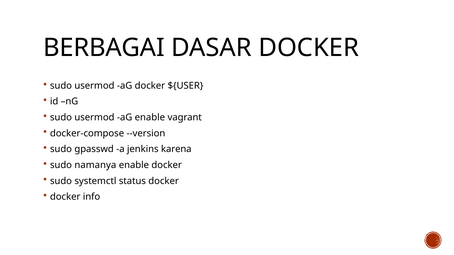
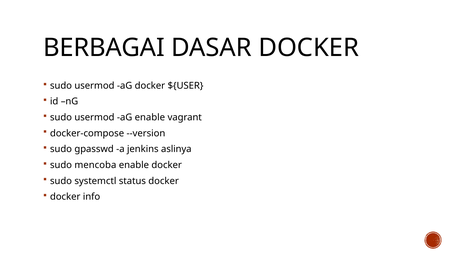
karena: karena -> aslinya
namanya: namanya -> mencoba
